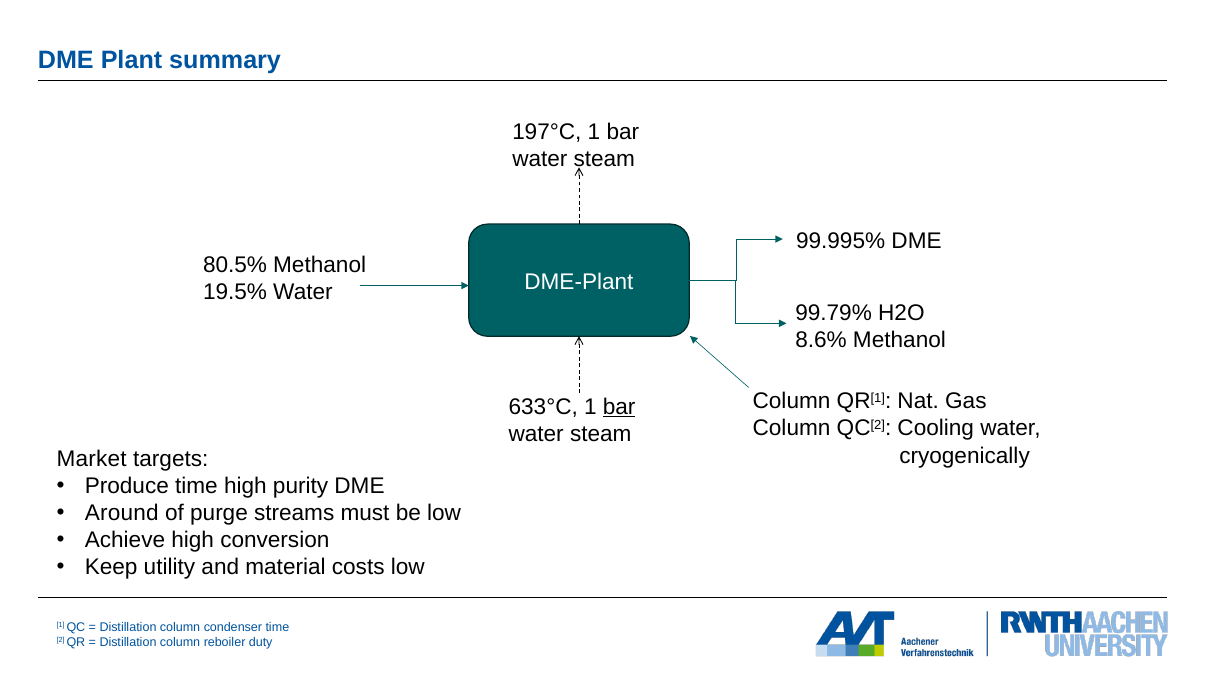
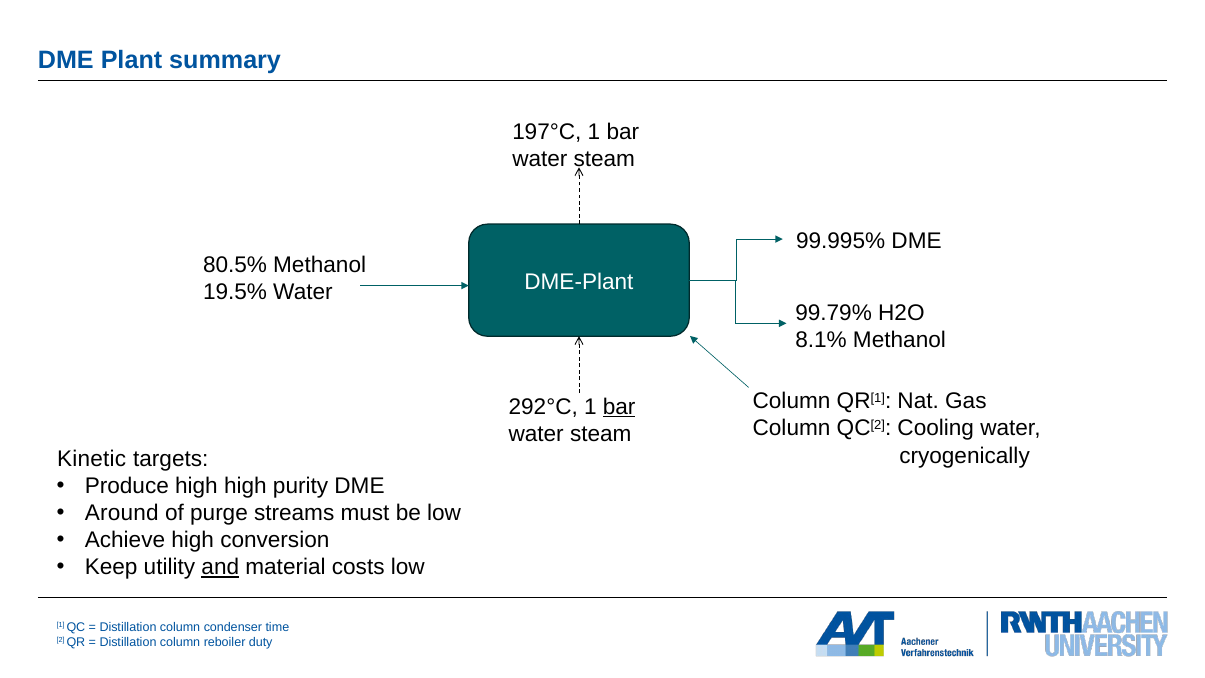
8.6%: 8.6% -> 8.1%
633°C: 633°C -> 292°C
Market: Market -> Kinetic
Produce time: time -> high
and underline: none -> present
